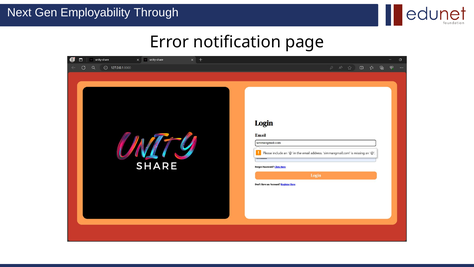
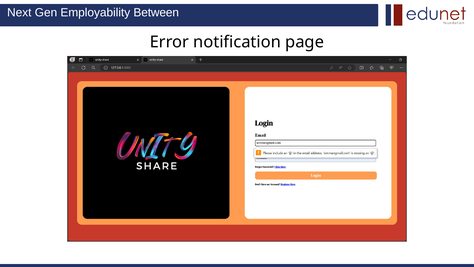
Through: Through -> Between
